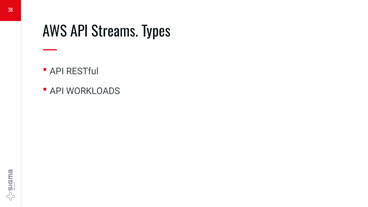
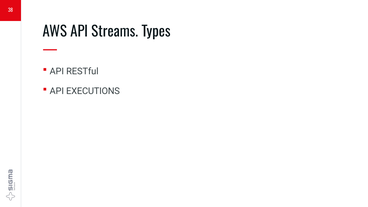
WORKLOADS: WORKLOADS -> EXECUTIONS
